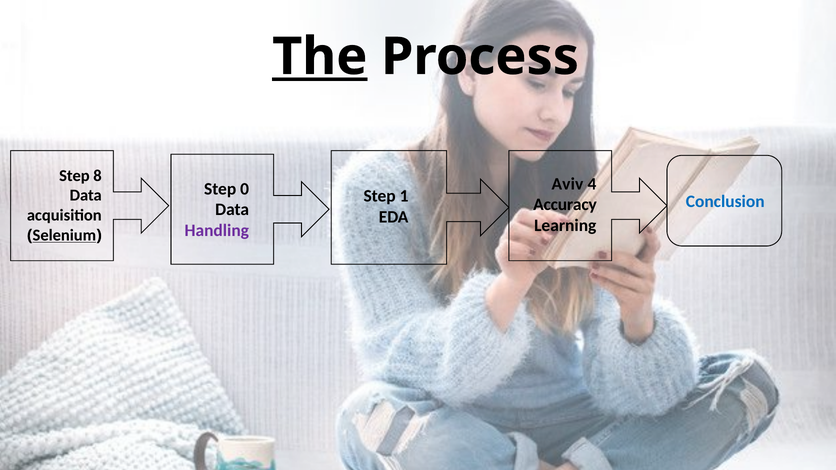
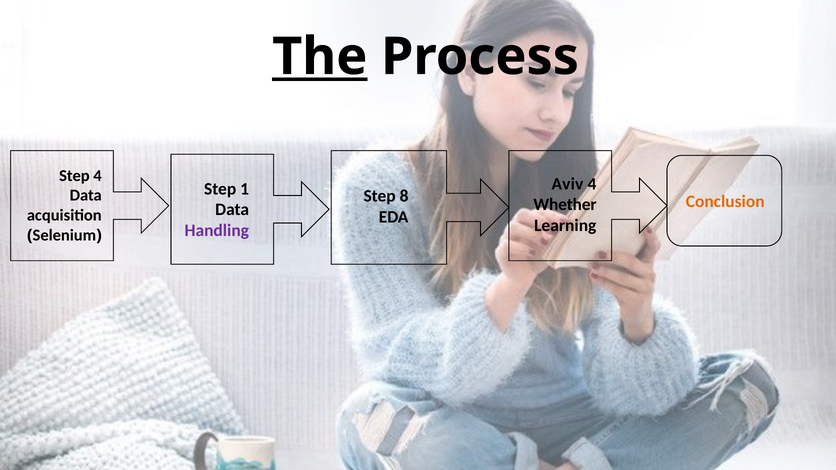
Step 8: 8 -> 4
0: 0 -> 1
1: 1 -> 8
Conclusion colour: blue -> orange
Accuracy: Accuracy -> Whether
Selenium underline: present -> none
